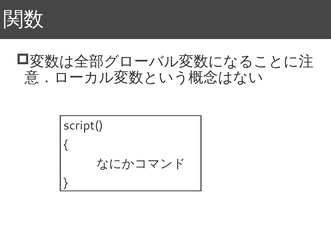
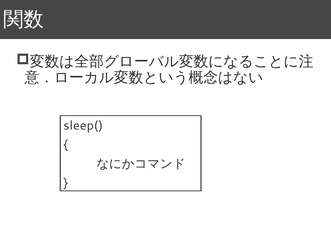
script(: script( -> sleep(
